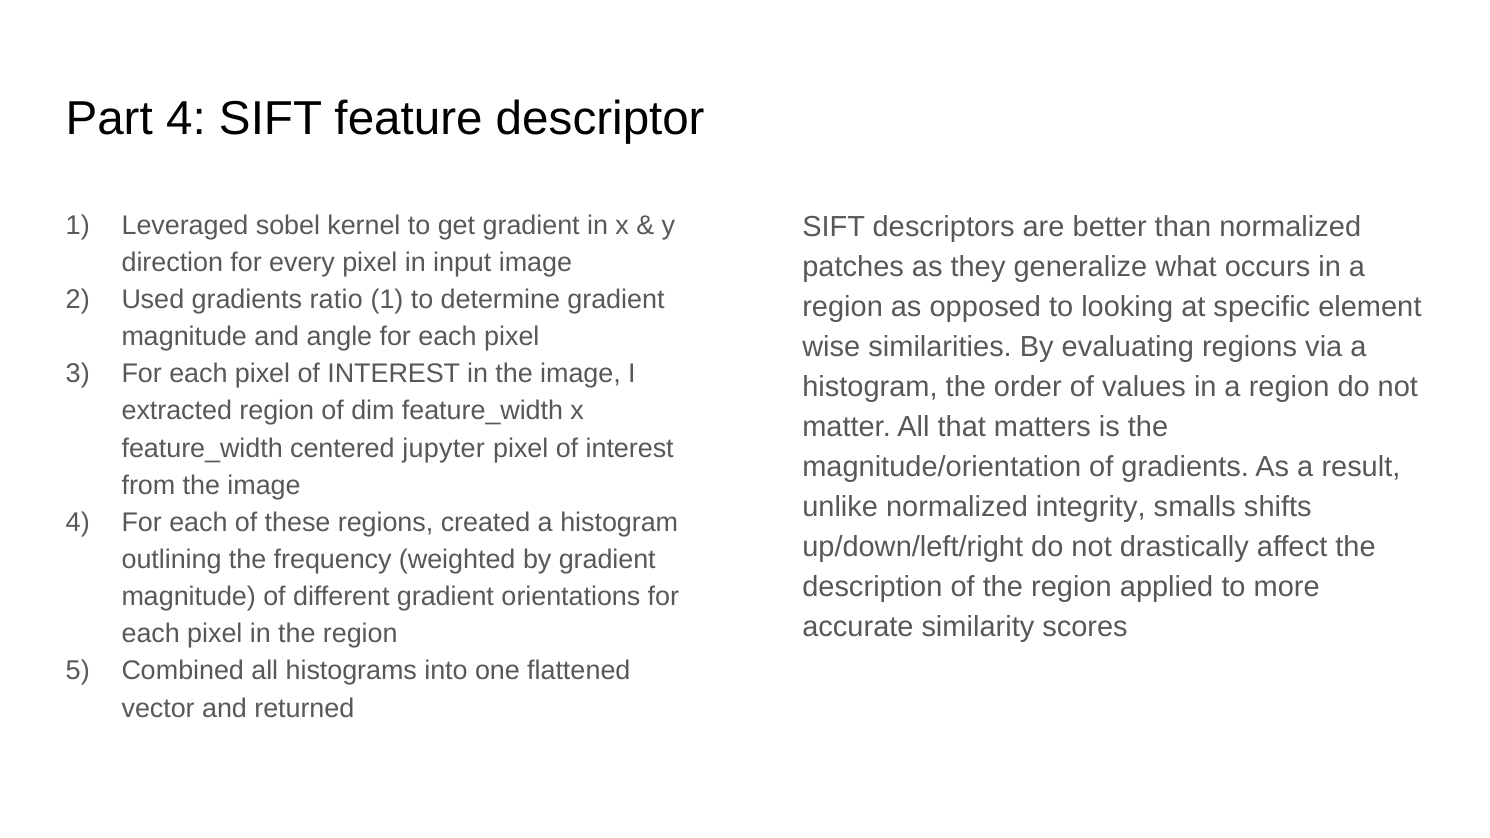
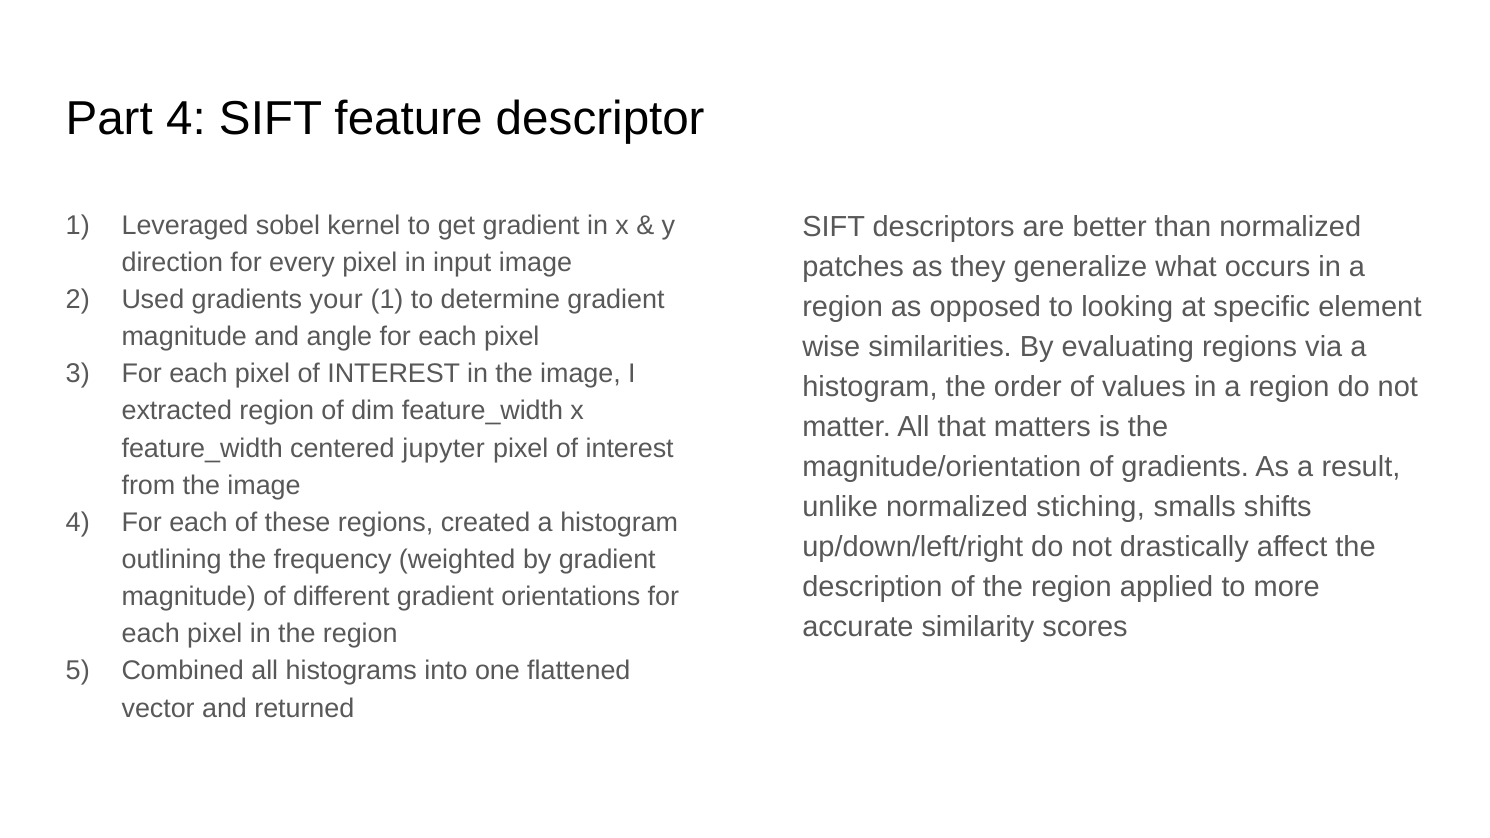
ratio: ratio -> your
integrity: integrity -> stiching
